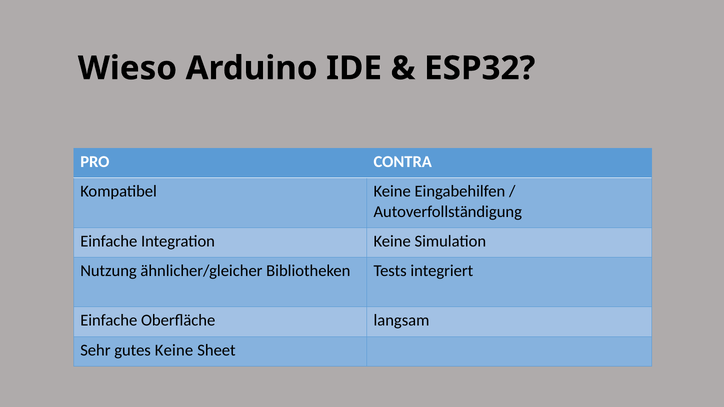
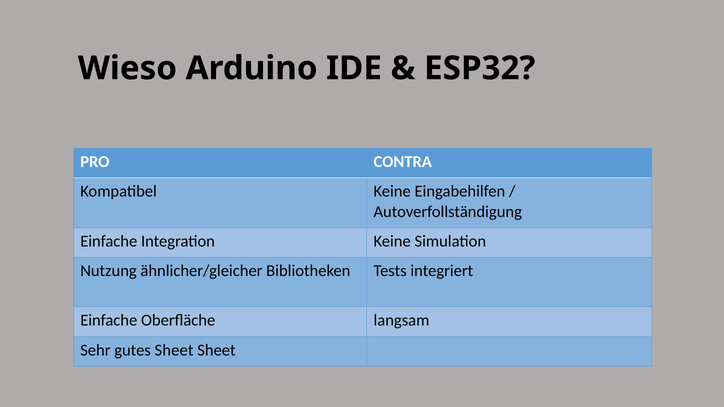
gutes Keine: Keine -> Sheet
